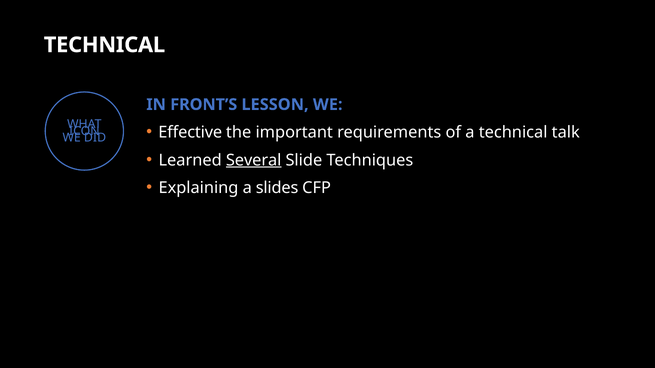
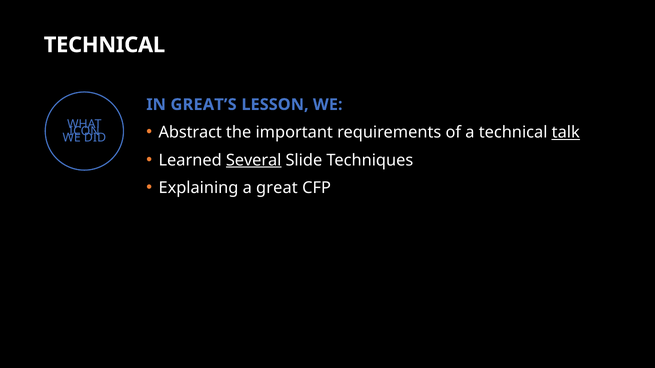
FRONT’S: FRONT’S -> GREAT’S
Effective: Effective -> Abstract
talk underline: none -> present
slides: slides -> great
